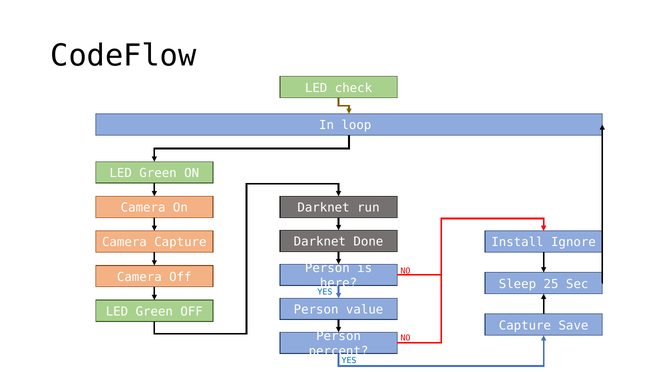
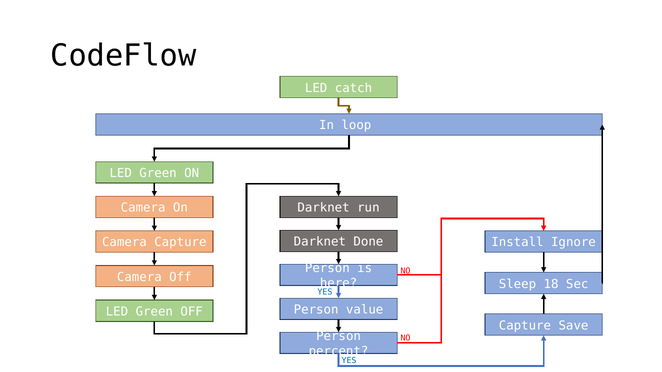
check: check -> catch
25: 25 -> 18
